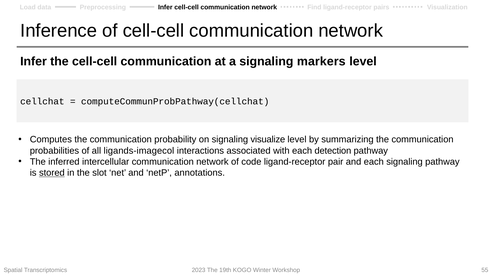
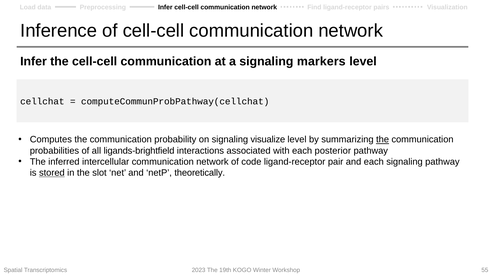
the at (383, 139) underline: none -> present
ligands-imagecol: ligands-imagecol -> ligands-brightfield
detection: detection -> posterior
annotations: annotations -> theoretically
